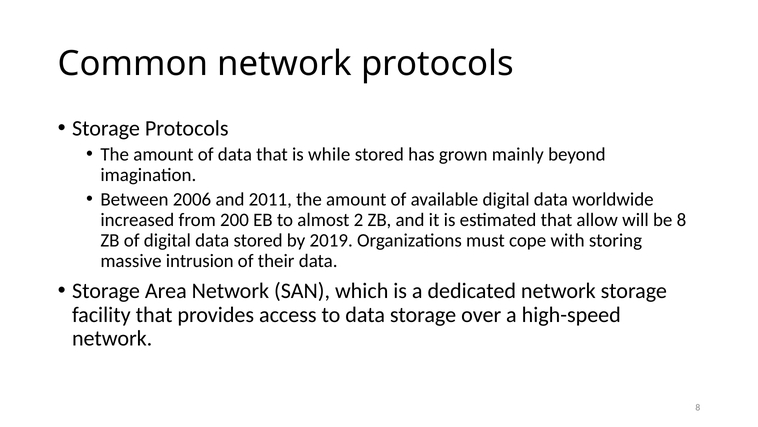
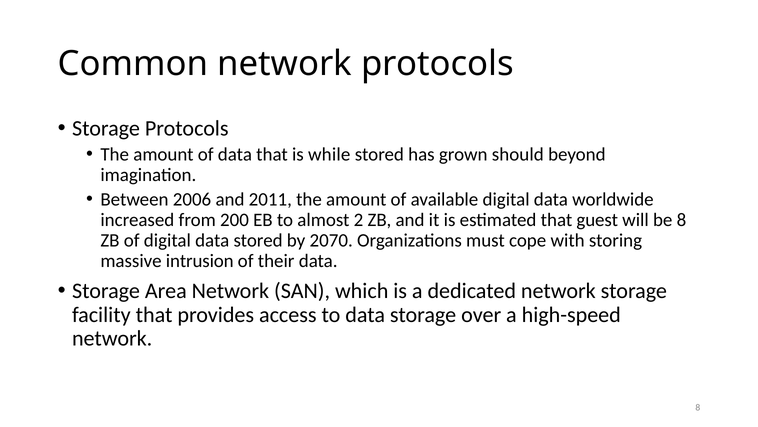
mainly: mainly -> should
allow: allow -> guest
2019: 2019 -> 2070
